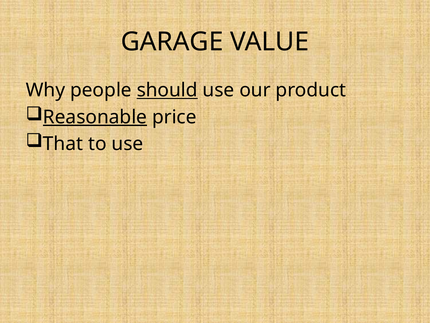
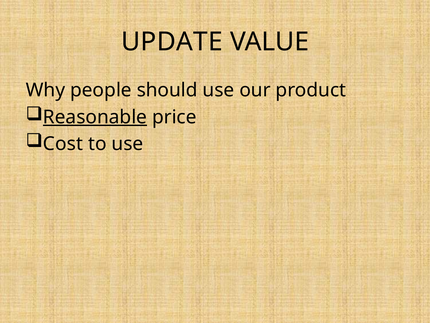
GARAGE: GARAGE -> UPDATE
should underline: present -> none
That: That -> Cost
